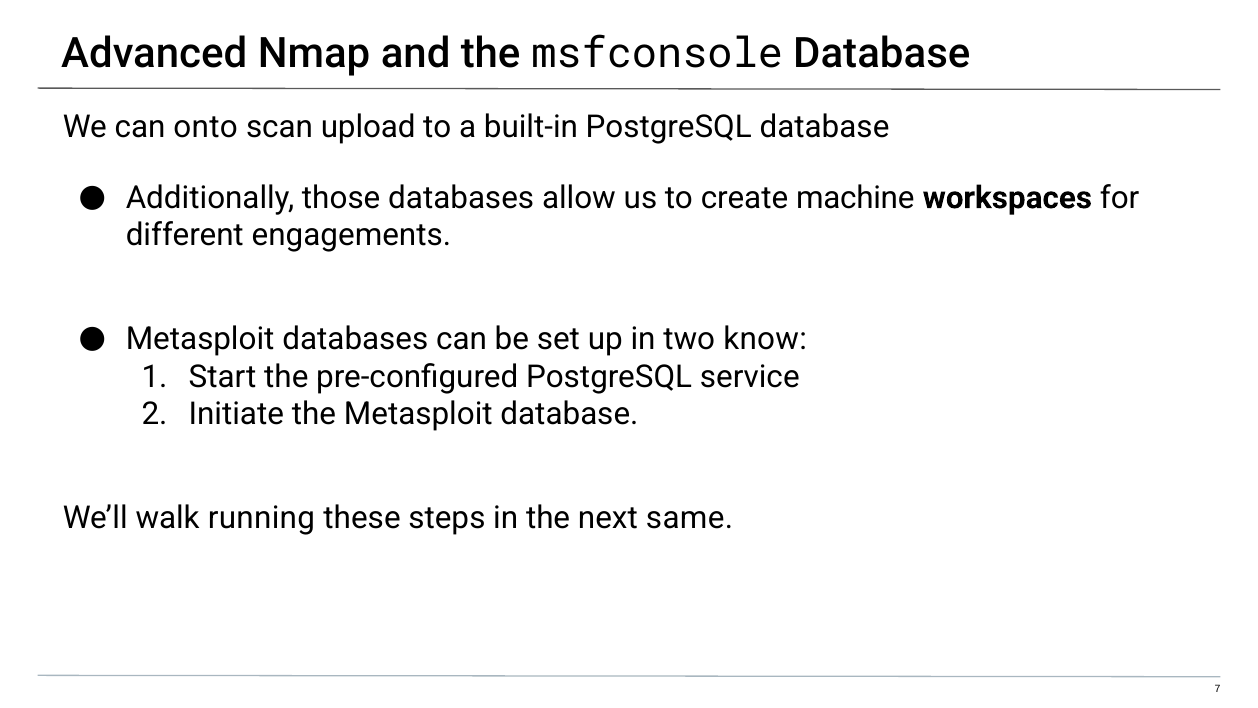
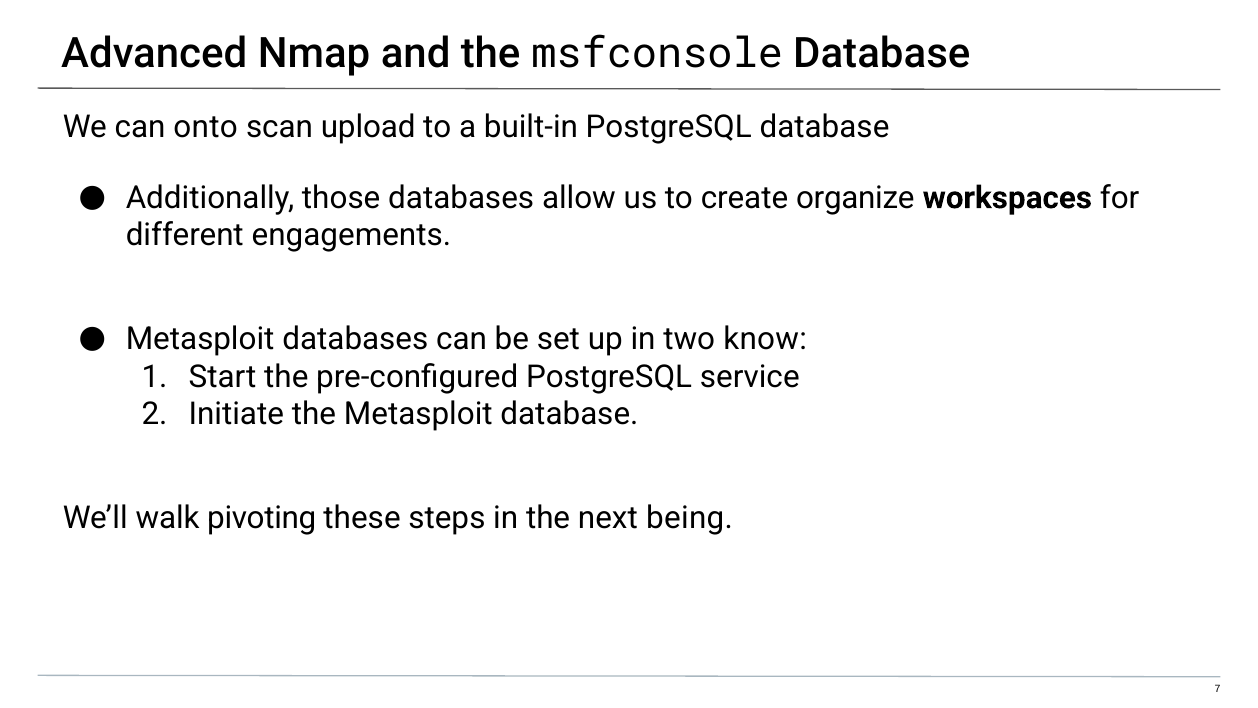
machine: machine -> organize
running: running -> pivoting
same: same -> being
